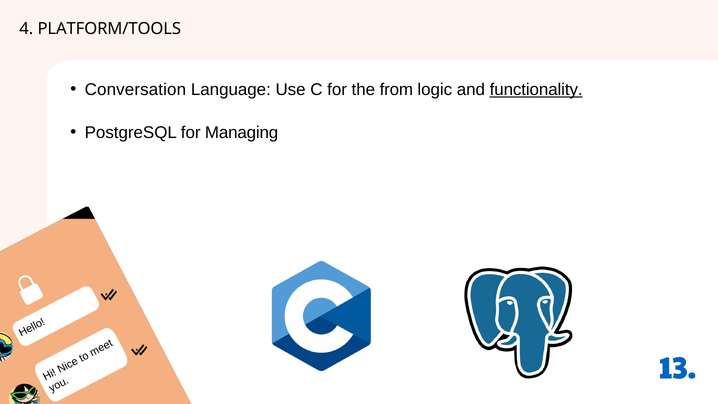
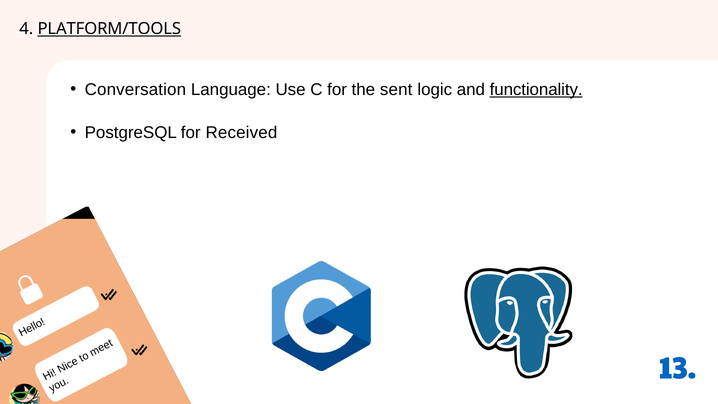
PLATFORM/TOOLS underline: none -> present
from: from -> sent
Managing: Managing -> Received
